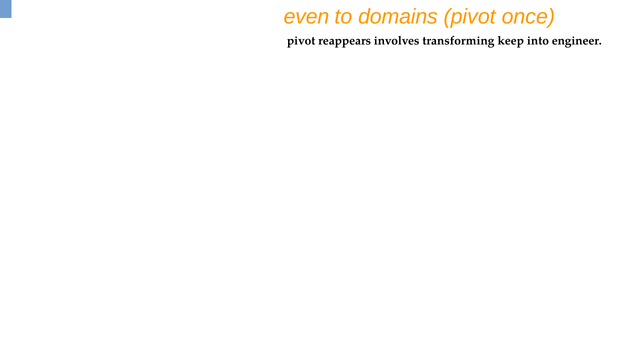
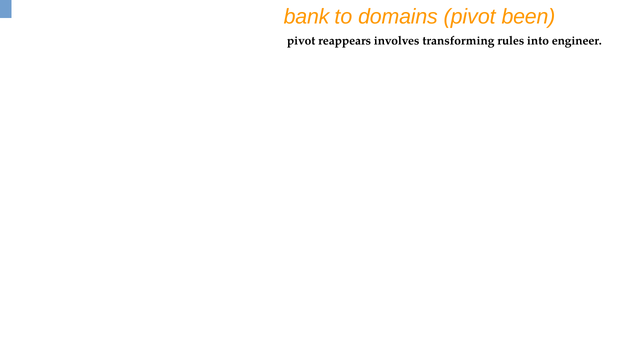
even: even -> bank
once: once -> been
keep: keep -> rules
